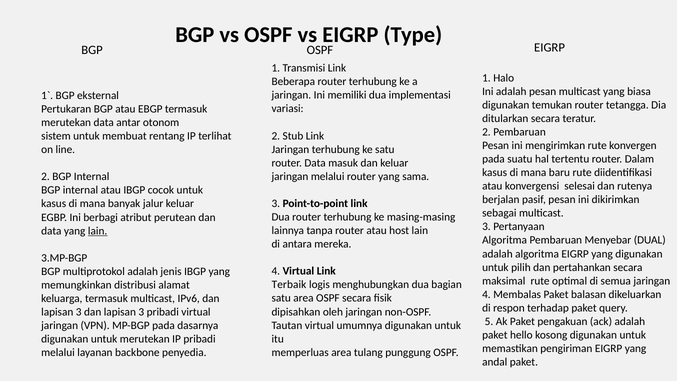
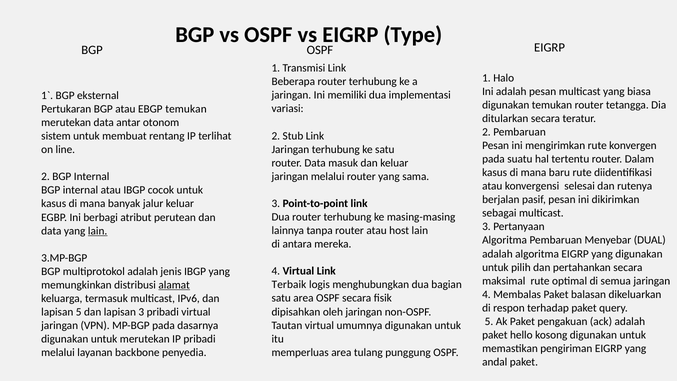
EBGP termasuk: termasuk -> temukan
alamat underline: none -> present
3 at (79, 312): 3 -> 5
